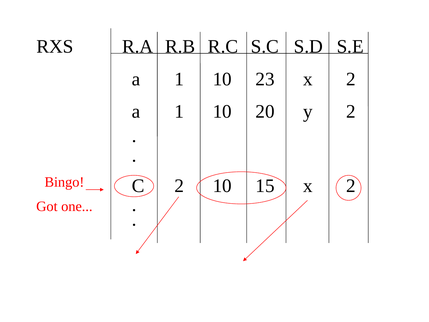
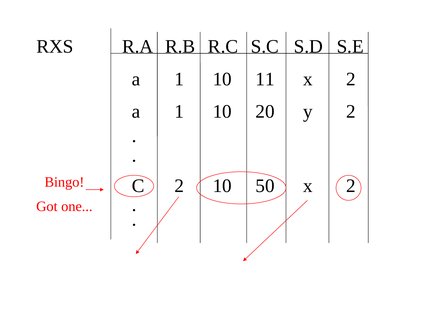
23: 23 -> 11
15: 15 -> 50
